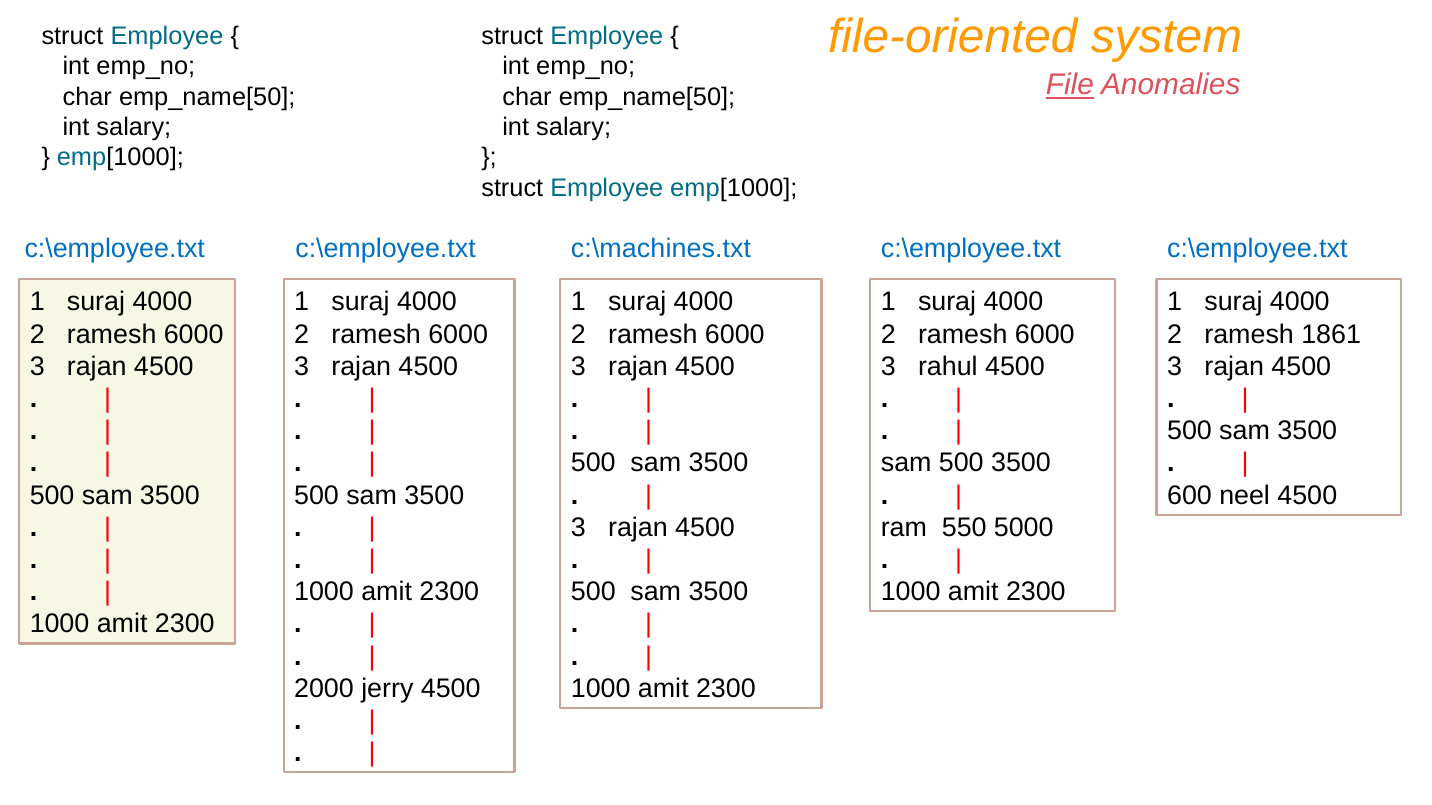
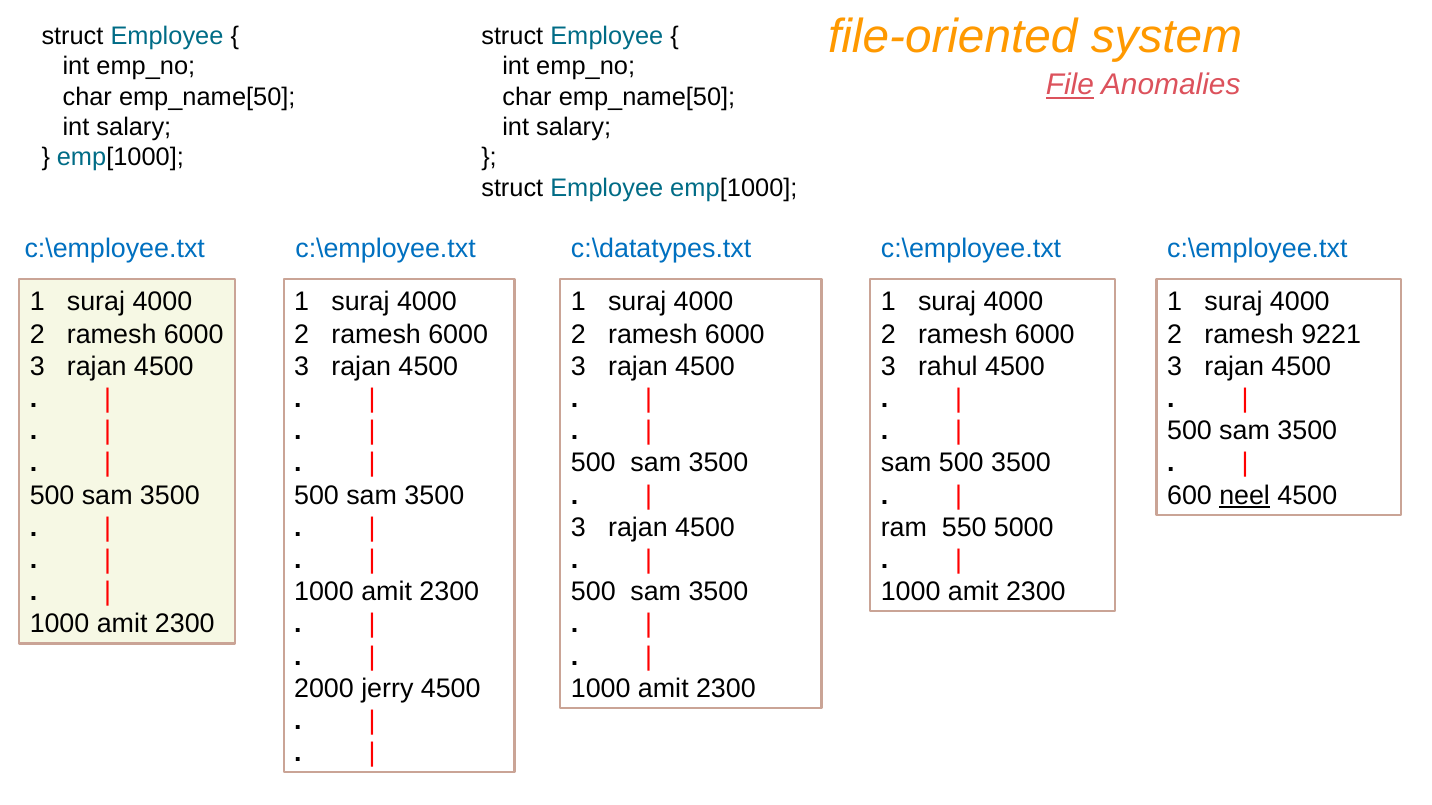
c:\machines.txt: c:\machines.txt -> c:\datatypes.txt
1861: 1861 -> 9221
neel underline: none -> present
